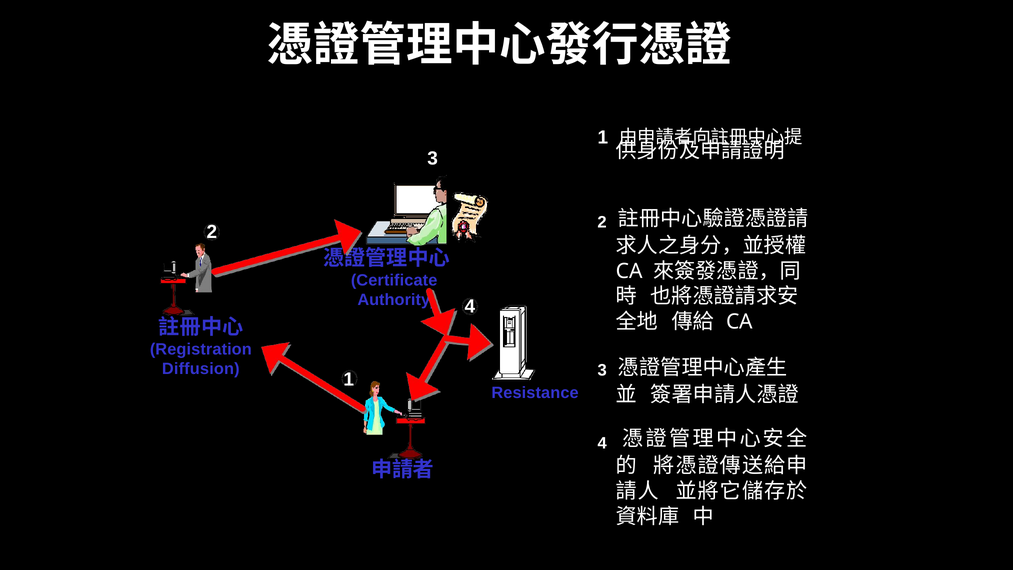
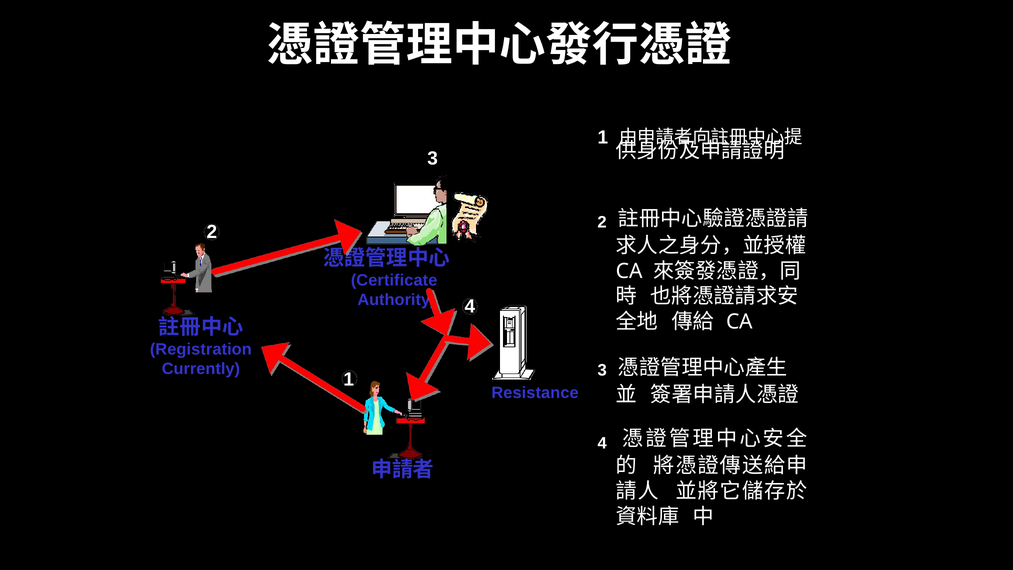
Diffusion: Diffusion -> Currently
